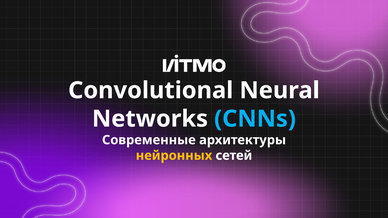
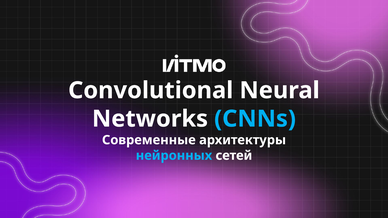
нейронных colour: yellow -> light blue
